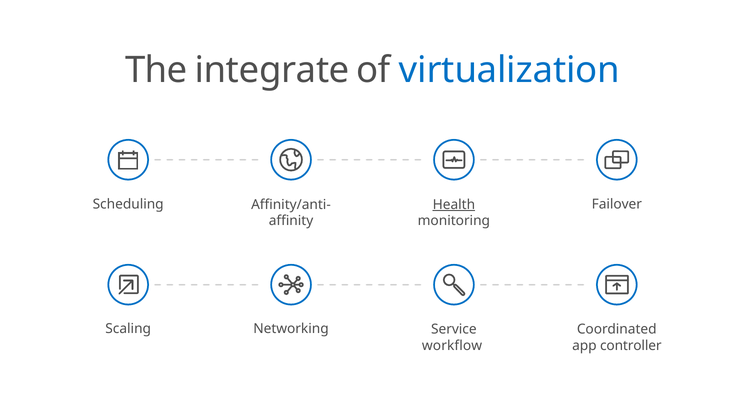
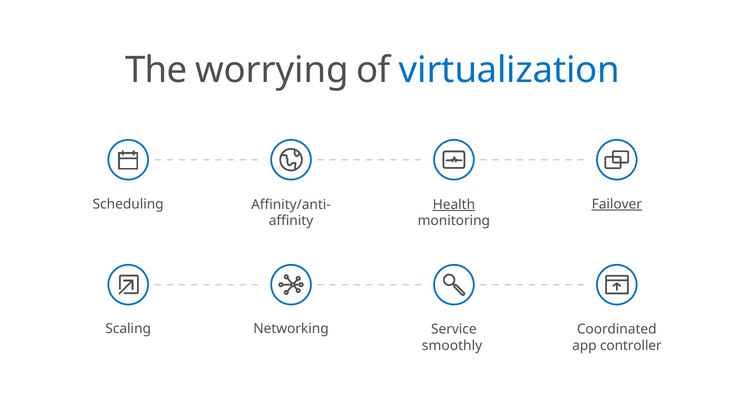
integrate: integrate -> worrying
Failover underline: none -> present
workflow: workflow -> smoothly
